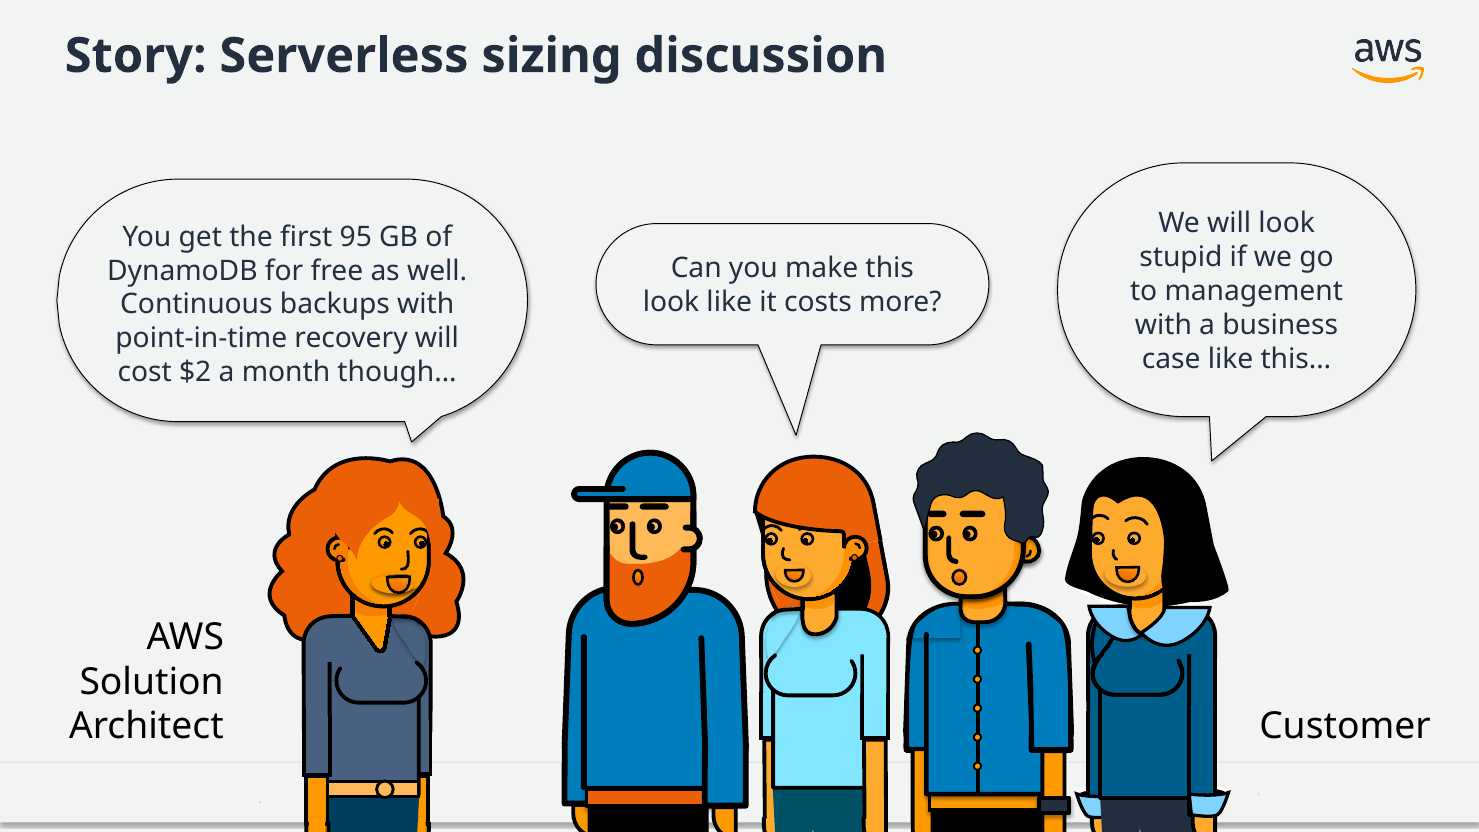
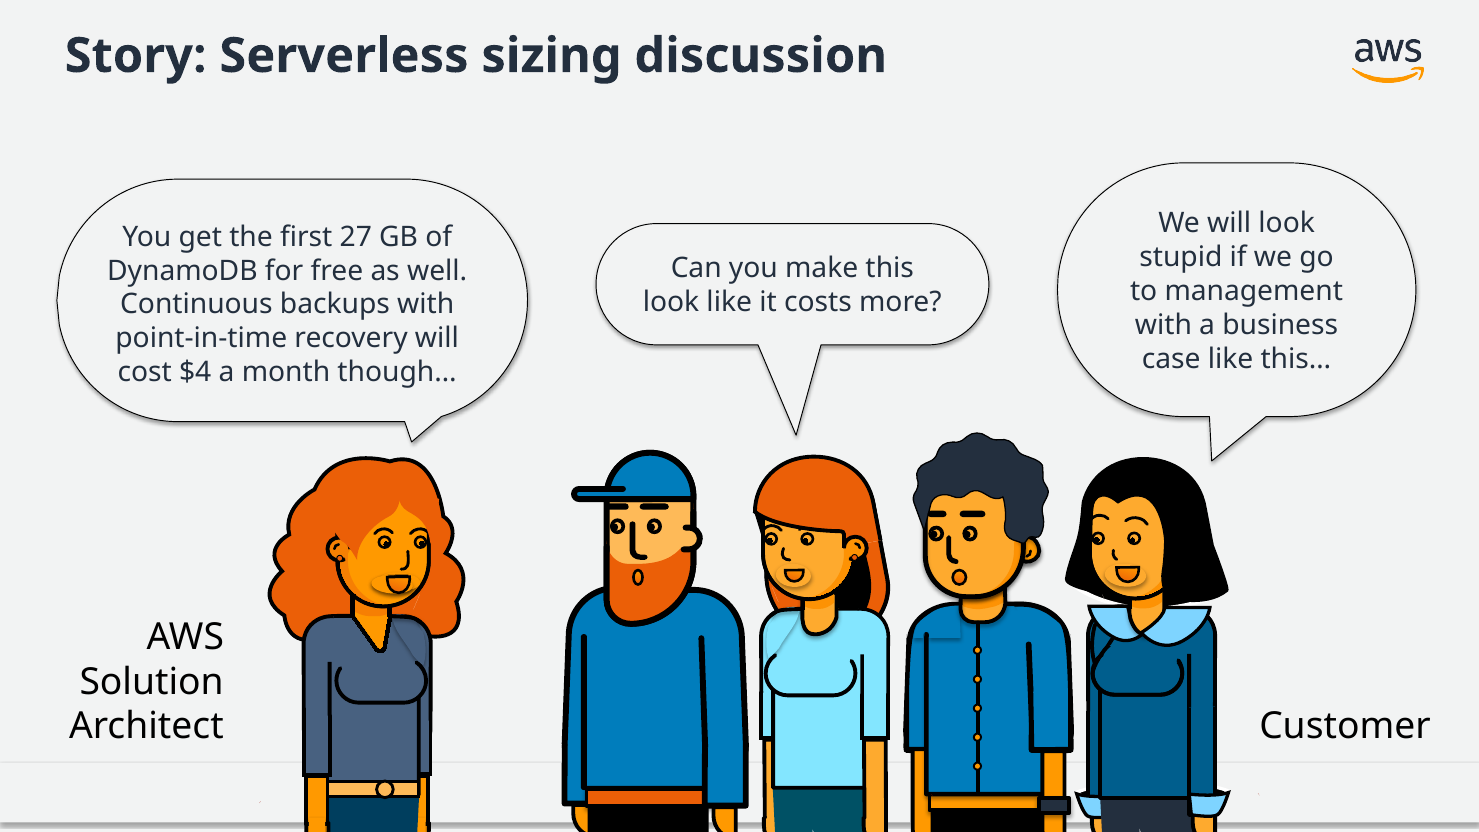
95: 95 -> 27
$2: $2 -> $4
